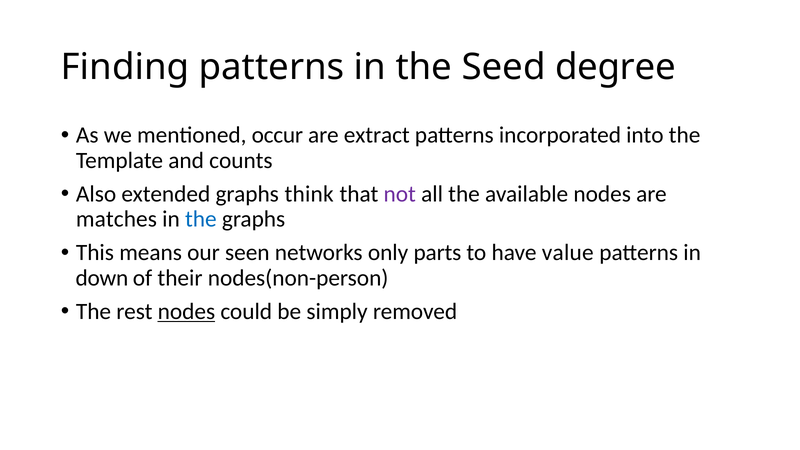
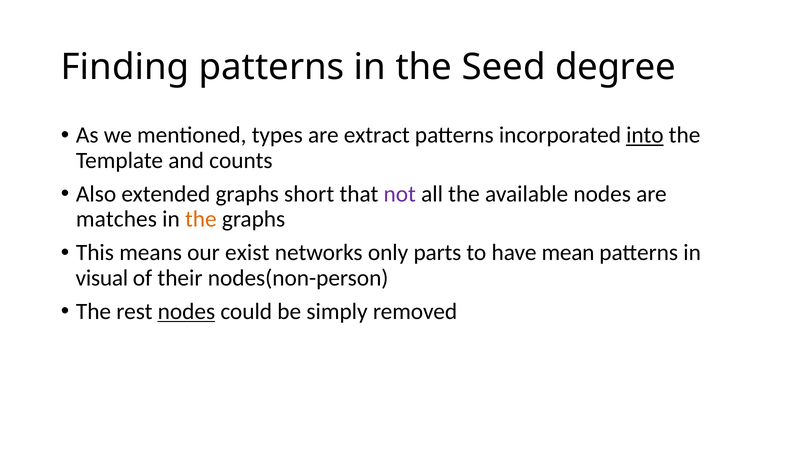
occur: occur -> types
into underline: none -> present
think: think -> short
the at (201, 219) colour: blue -> orange
seen: seen -> exist
value: value -> mean
down: down -> visual
